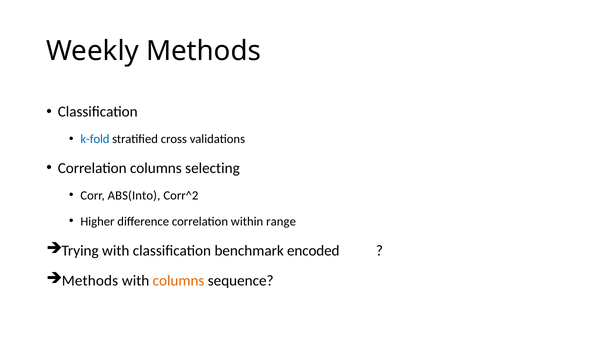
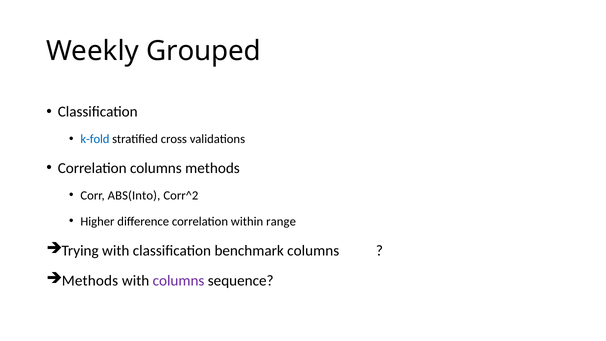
Weekly Methods: Methods -> Grouped
columns selecting: selecting -> methods
benchmark encoded: encoded -> columns
columns at (179, 281) colour: orange -> purple
